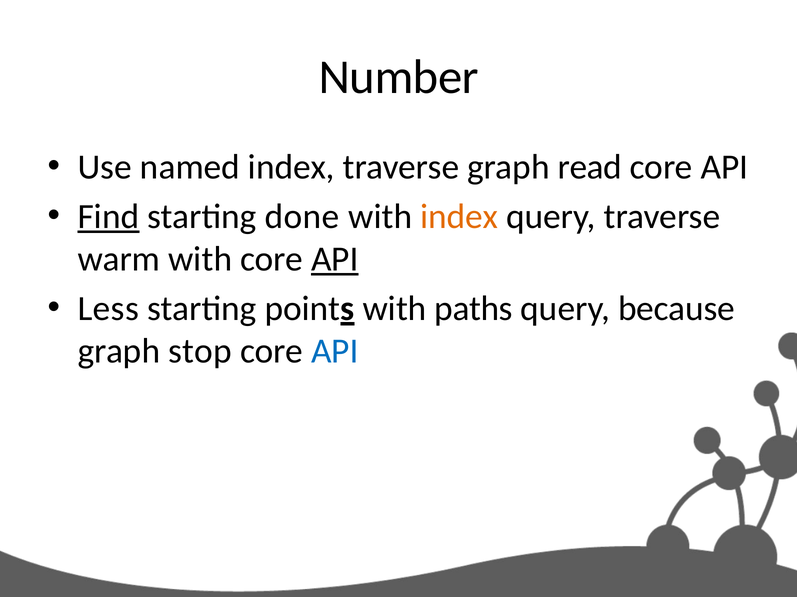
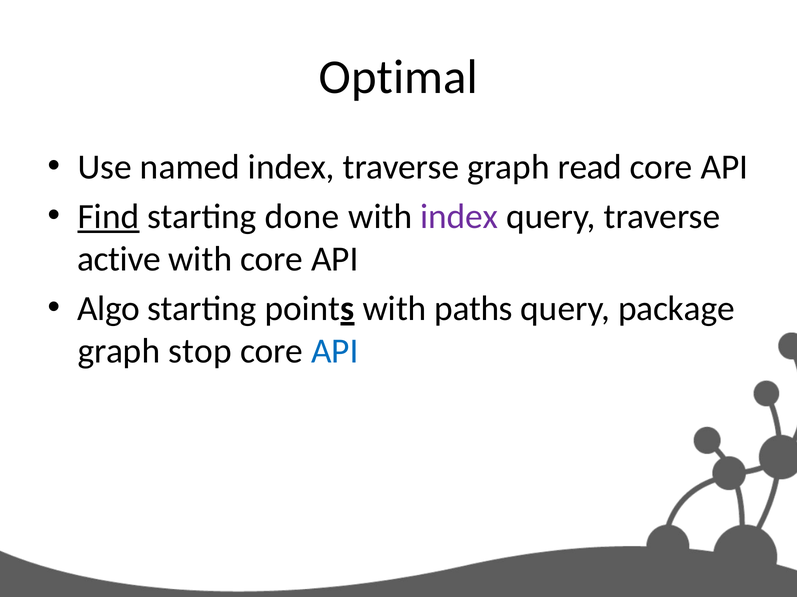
Number: Number -> Optimal
index at (459, 217) colour: orange -> purple
warm: warm -> active
API at (335, 259) underline: present -> none
Less: Less -> Algo
because: because -> package
